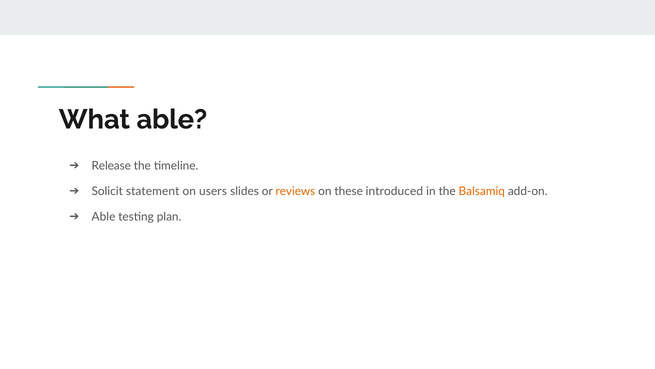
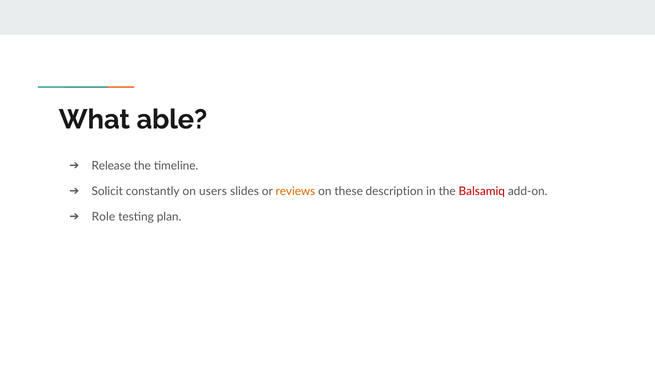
statement: statement -> constantly
introduced: introduced -> description
Balsamiq colour: orange -> red
Able at (103, 216): Able -> Role
